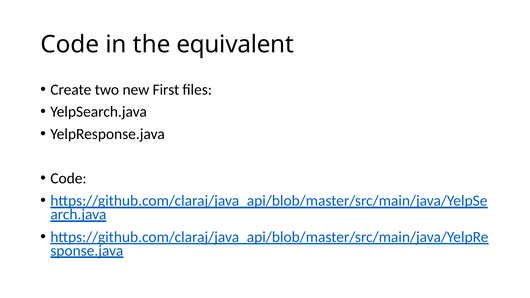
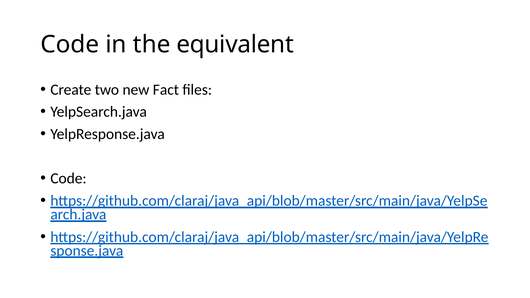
First: First -> Fact
